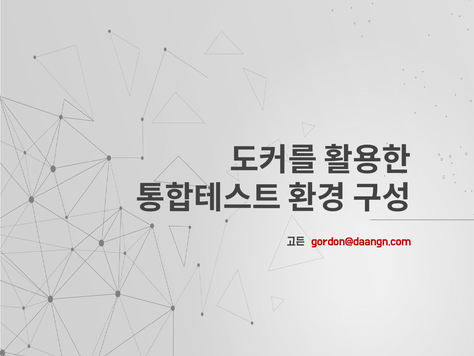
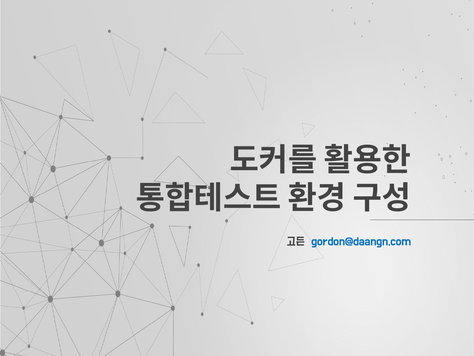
gordon@daangn.com colour: red -> blue
